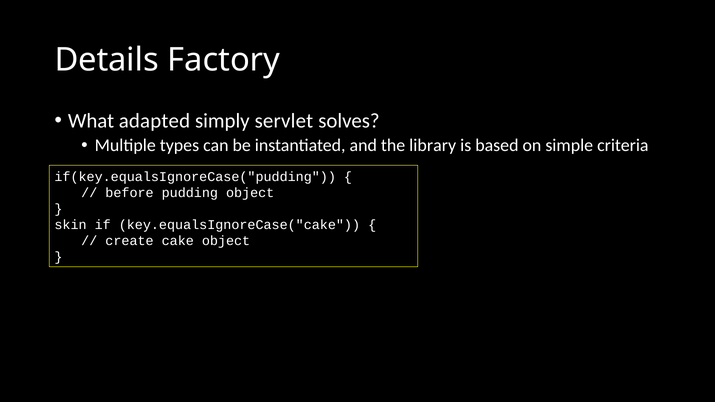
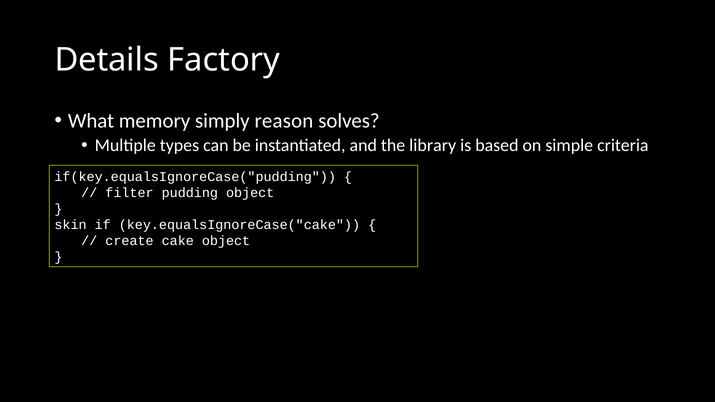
adapted: adapted -> memory
servlet: servlet -> reason
before: before -> filter
